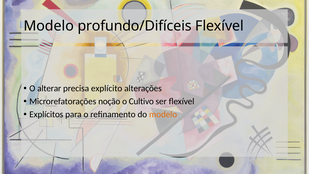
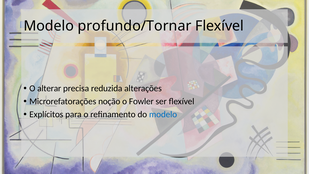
profundo/Difíceis: profundo/Difíceis -> profundo/Tornar
explícito: explícito -> reduzida
Cultivo: Cultivo -> Fowler
modelo at (163, 114) colour: orange -> blue
